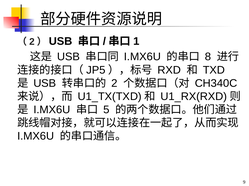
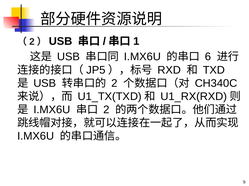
8: 8 -> 6
5 at (106, 110): 5 -> 2
